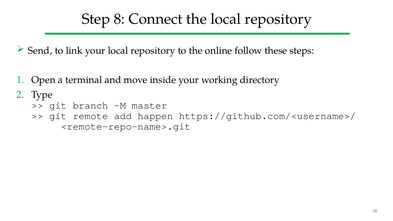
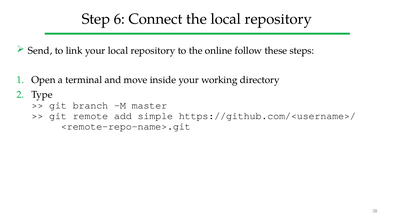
8: 8 -> 6
happen: happen -> simple
